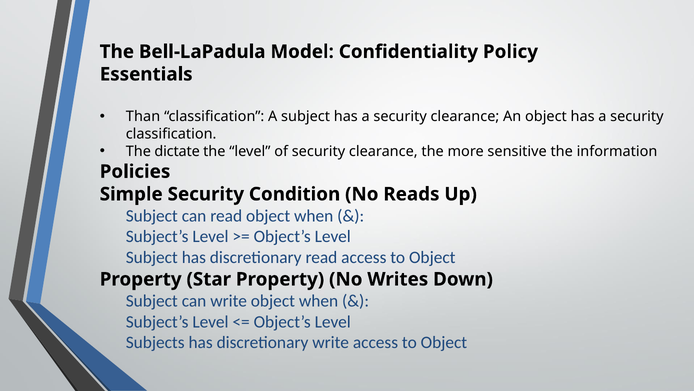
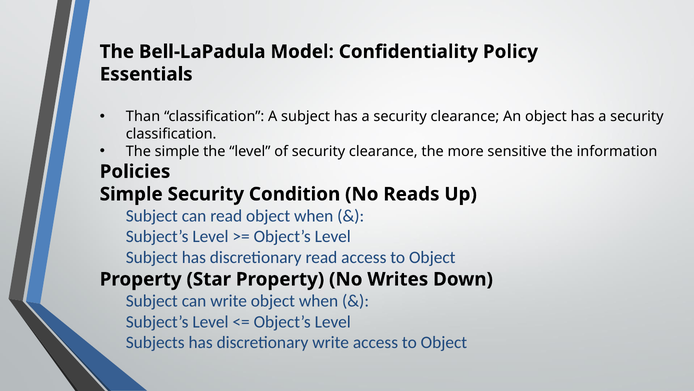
The dictate: dictate -> simple
